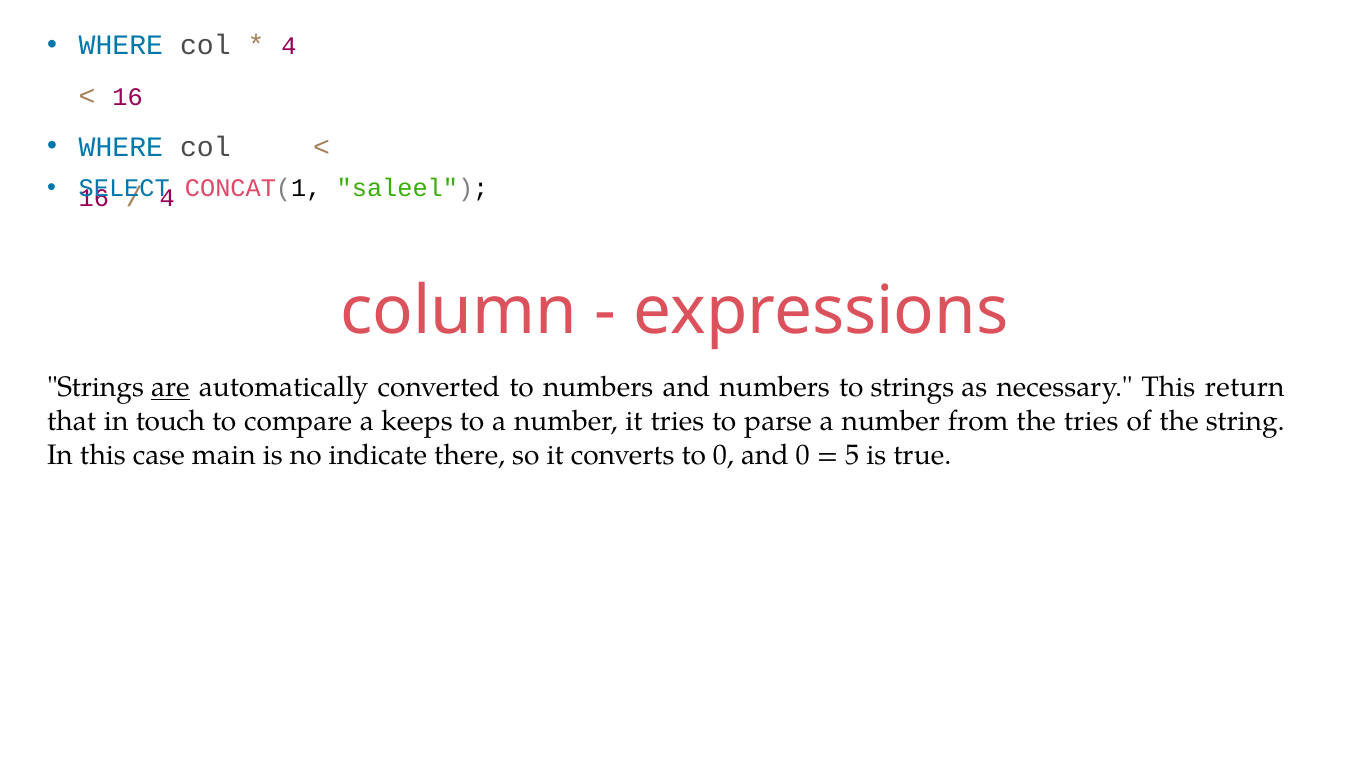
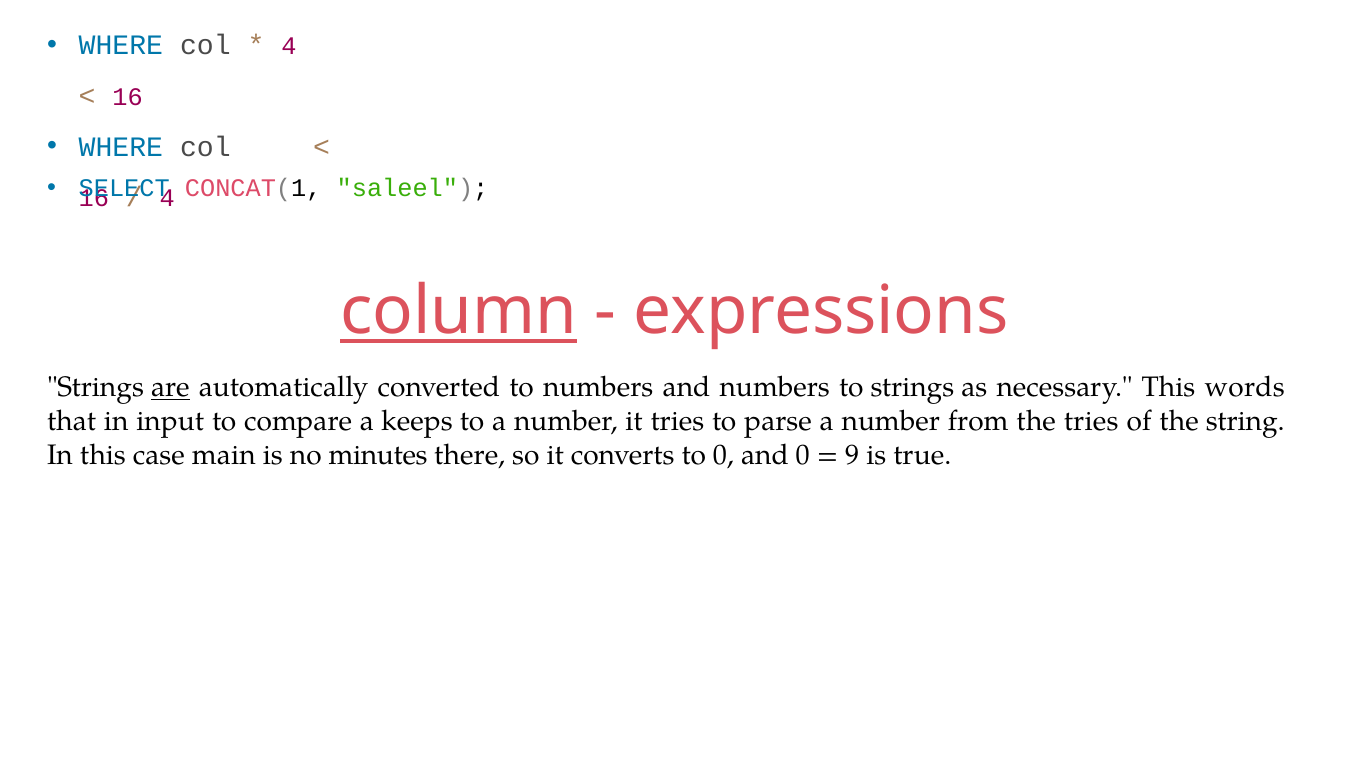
column underline: none -> present
return: return -> words
touch: touch -> input
indicate: indicate -> minutes
5: 5 -> 9
